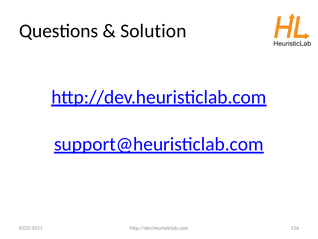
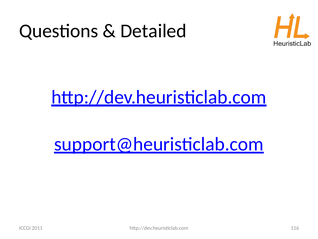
Solution: Solution -> Detailed
